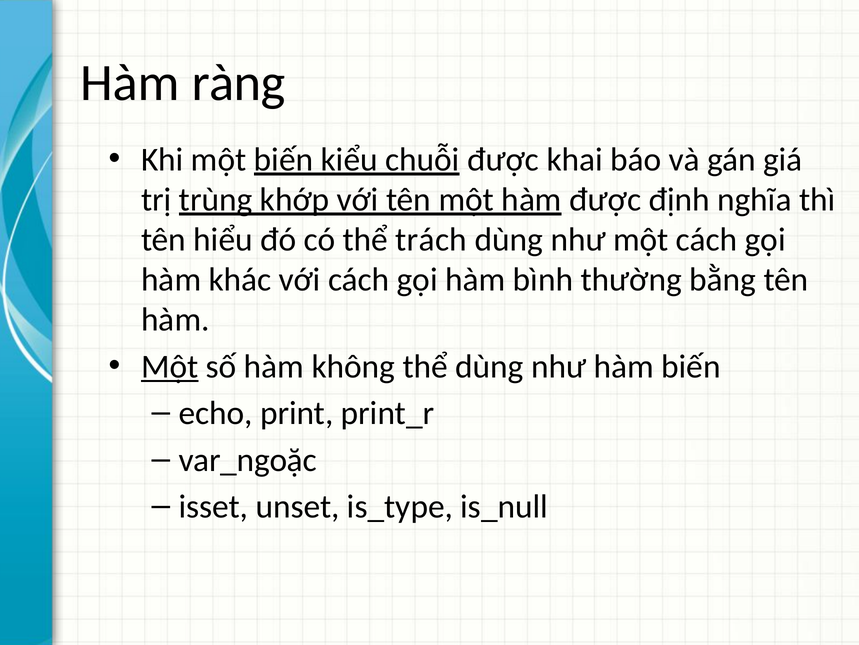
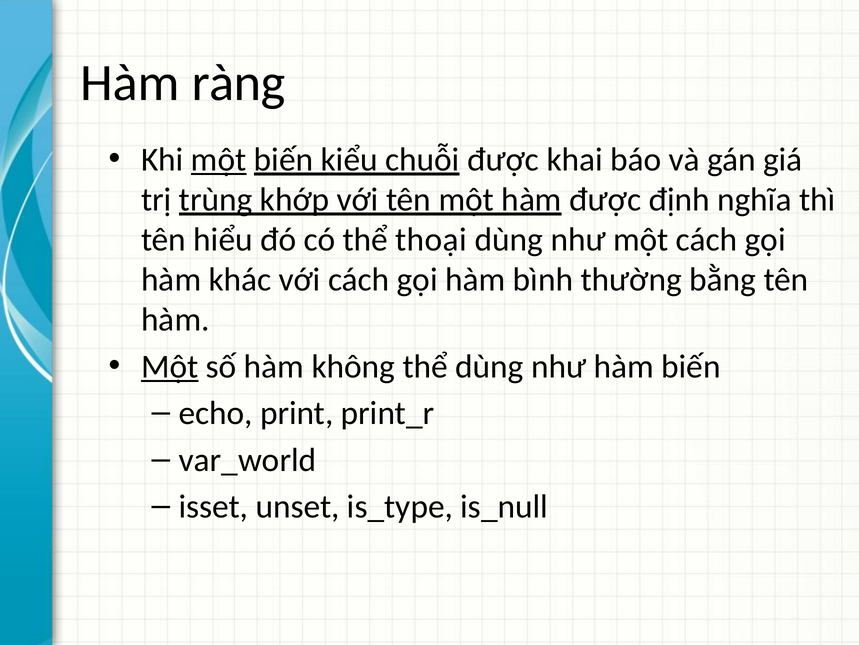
một at (219, 159) underline: none -> present
trách: trách -> thoại
var_ngoặc: var_ngoặc -> var_world
